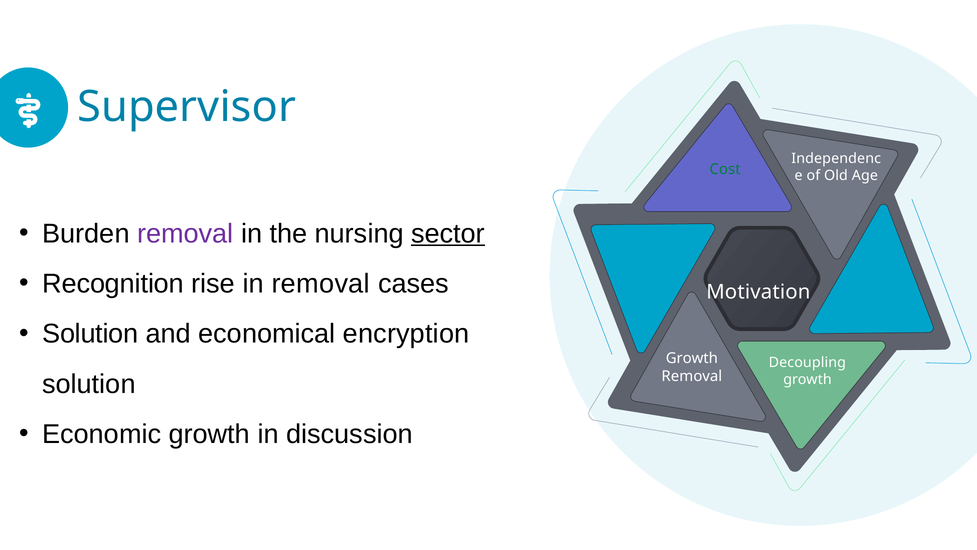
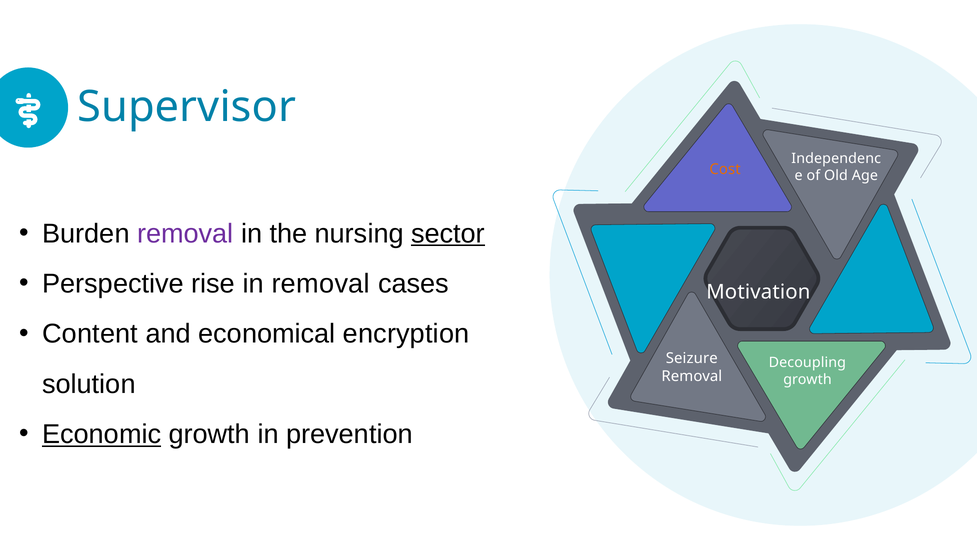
Cost colour: green -> orange
Recognition: Recognition -> Perspective
Solution at (90, 334): Solution -> Content
Growth at (692, 358): Growth -> Seizure
Economic underline: none -> present
discussion: discussion -> prevention
